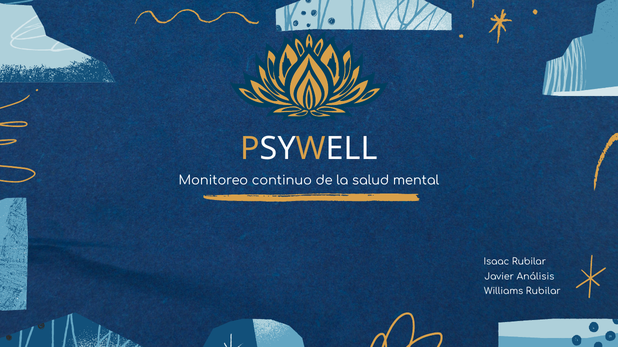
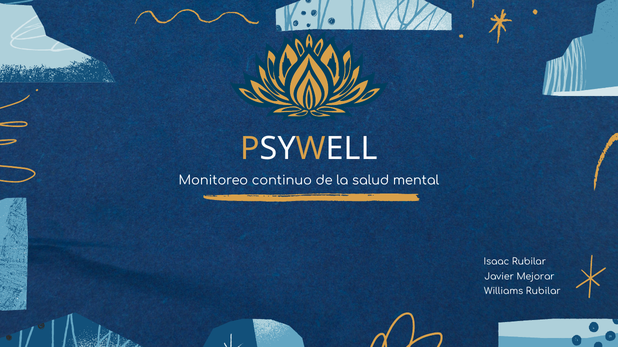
Análisis: Análisis -> Mejorar
